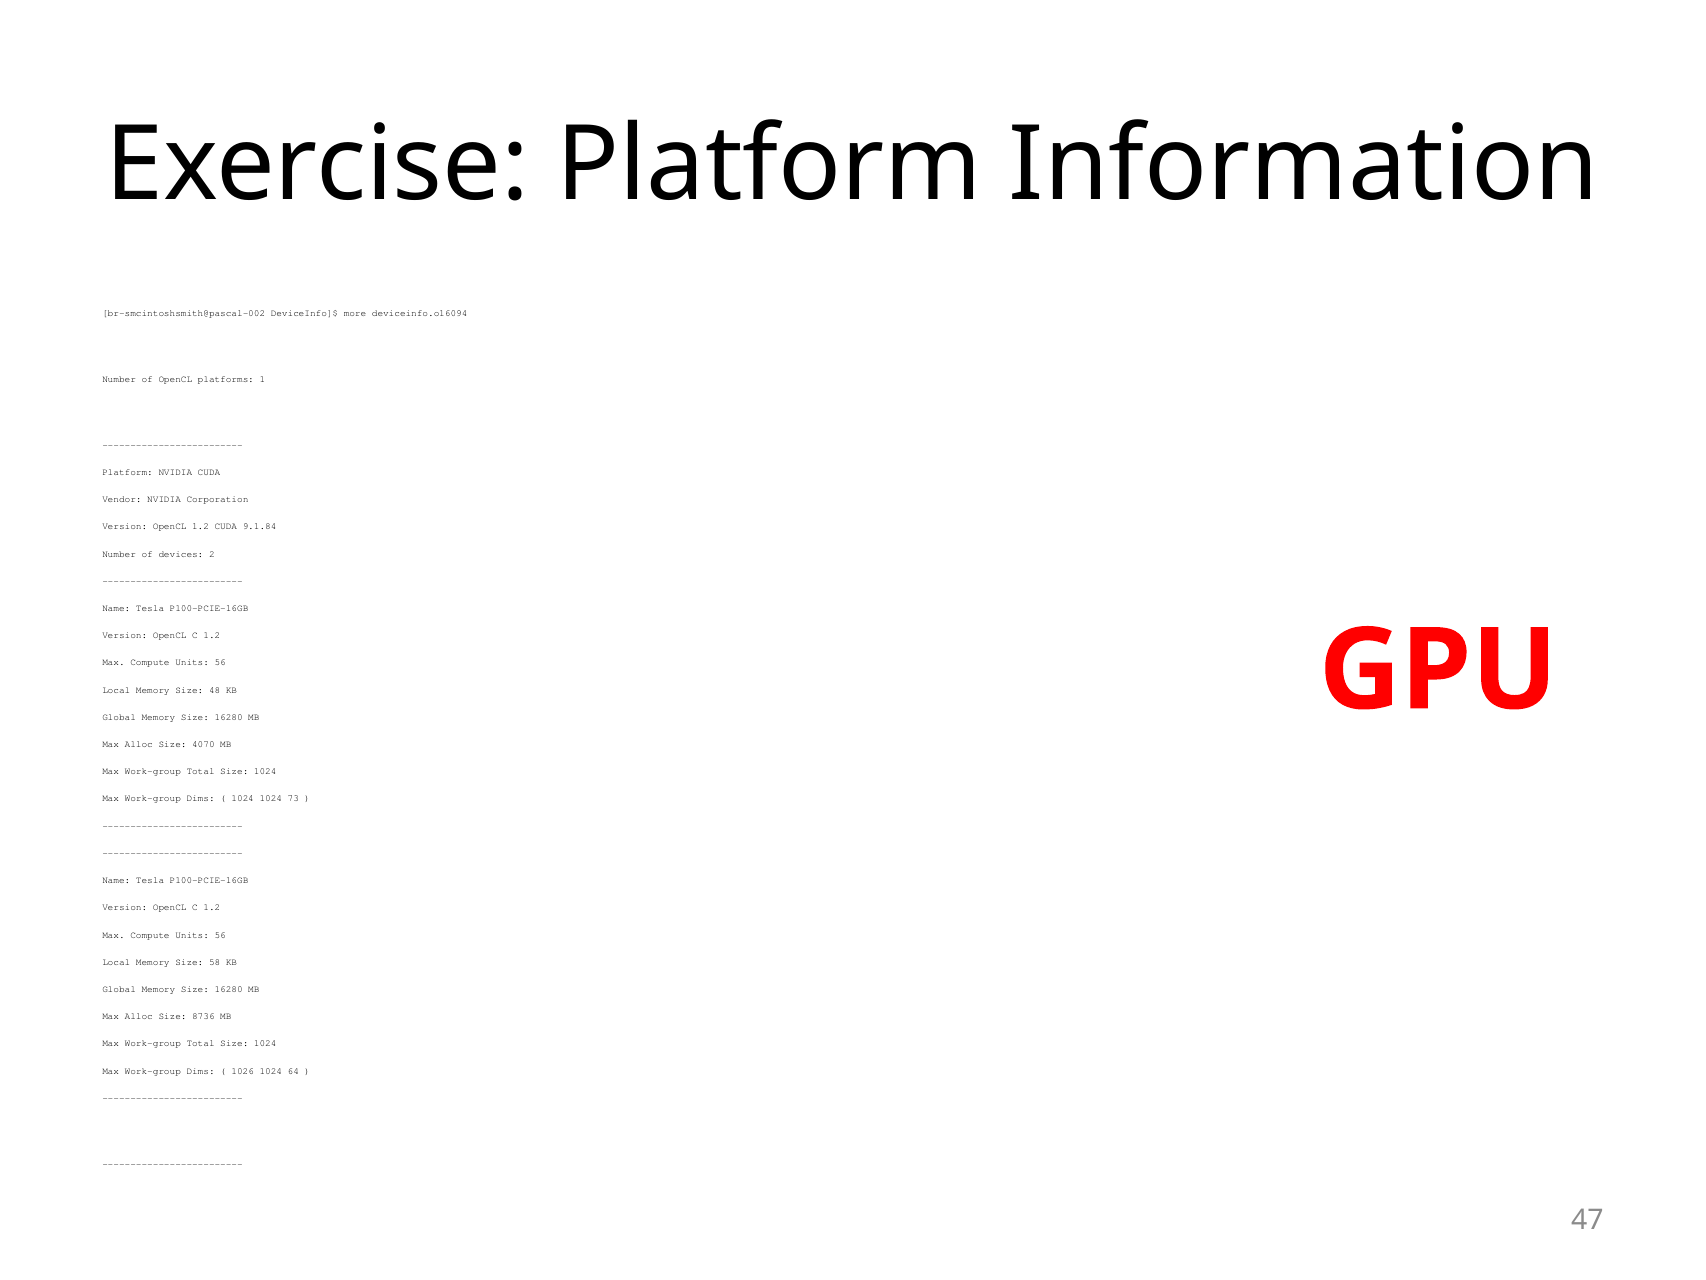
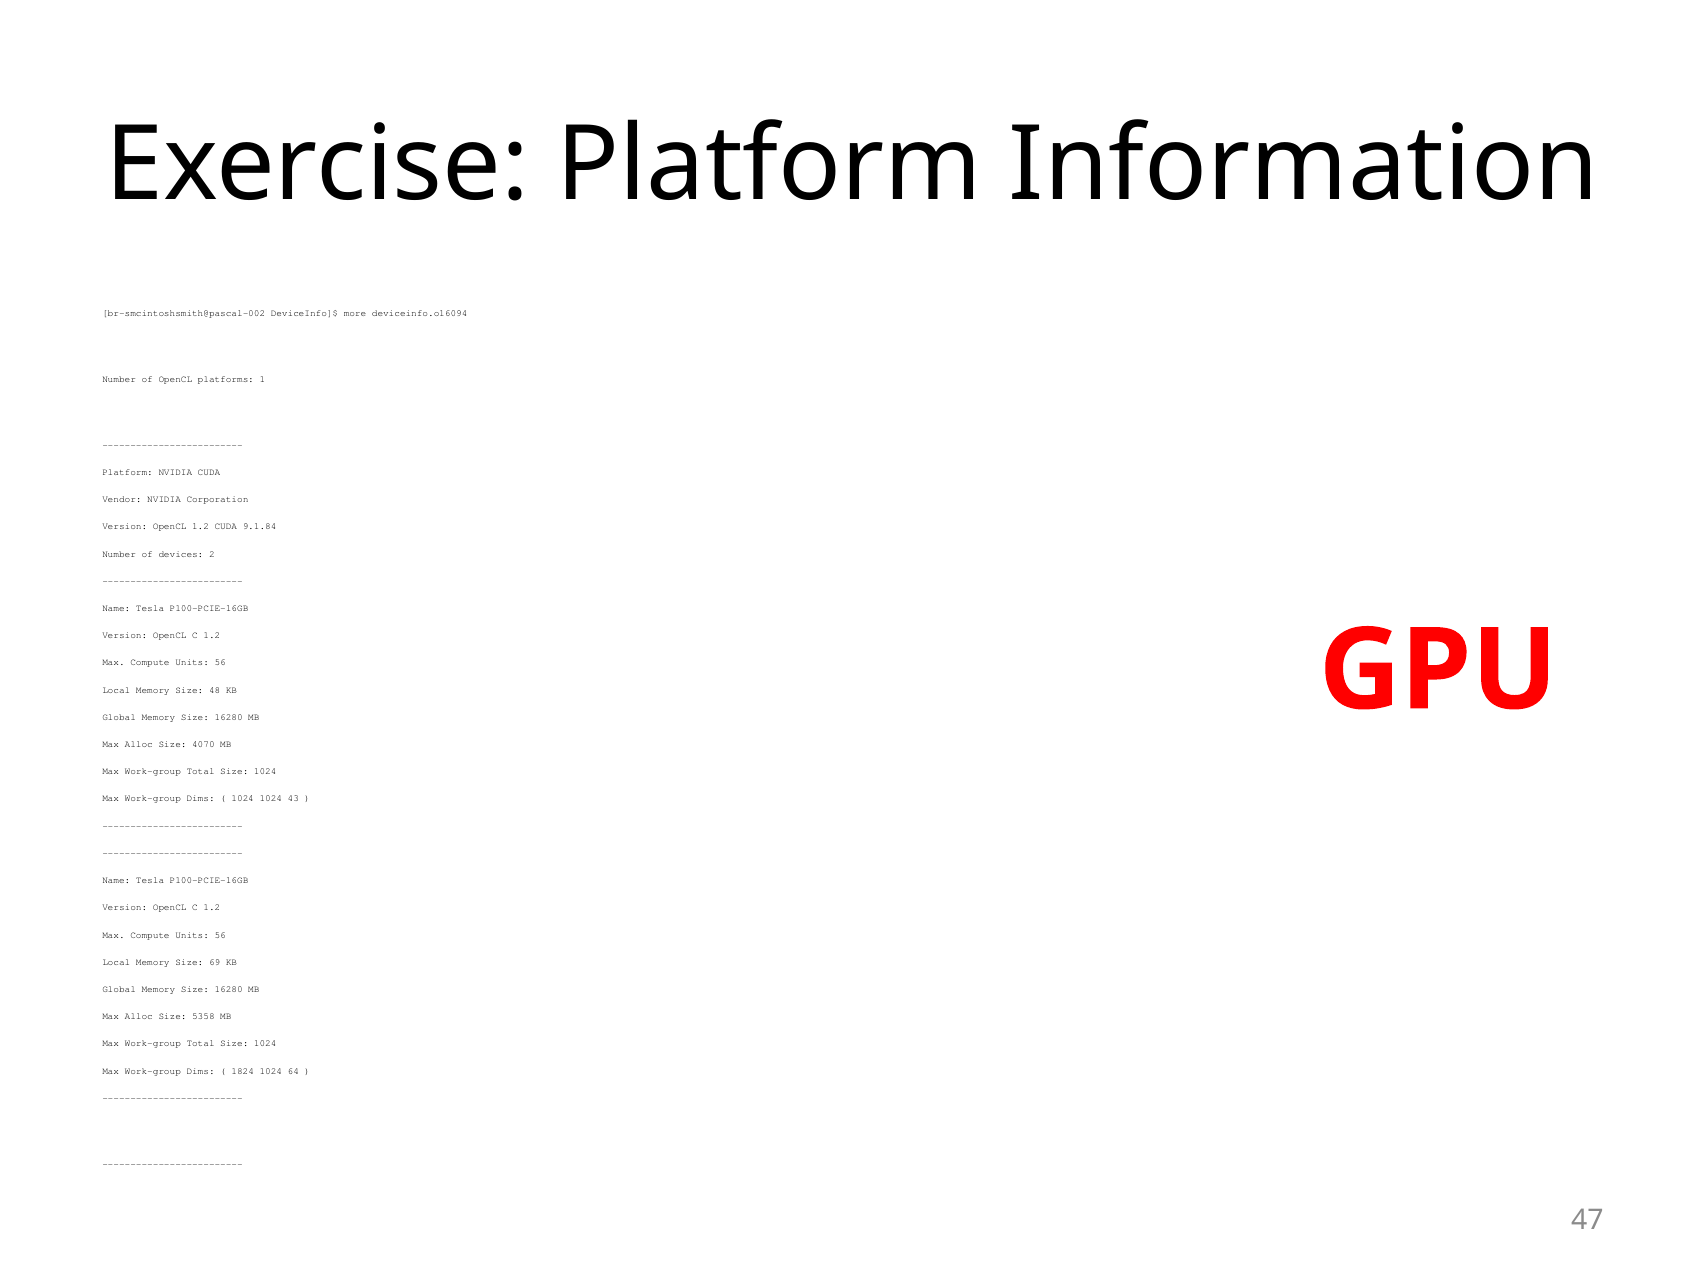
73: 73 -> 43
58: 58 -> 69
8736: 8736 -> 5358
1026: 1026 -> 1824
